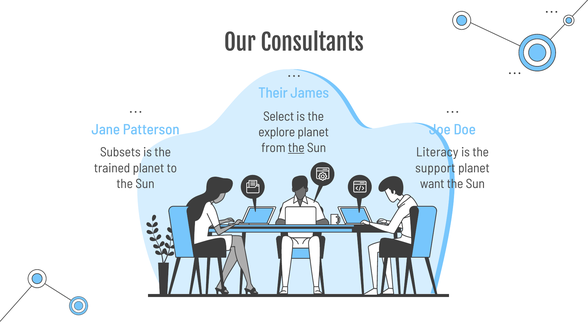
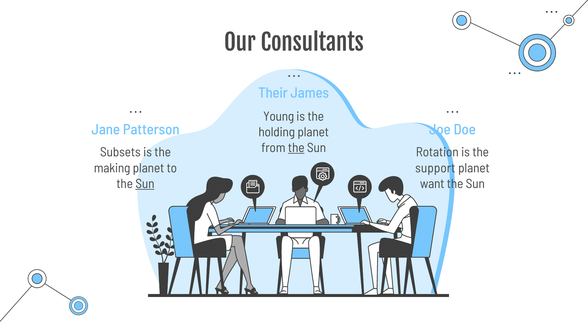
Select: Select -> Young
explore: explore -> holding
Literacy: Literacy -> Rotation
trained: trained -> making
Sun at (145, 184) underline: none -> present
